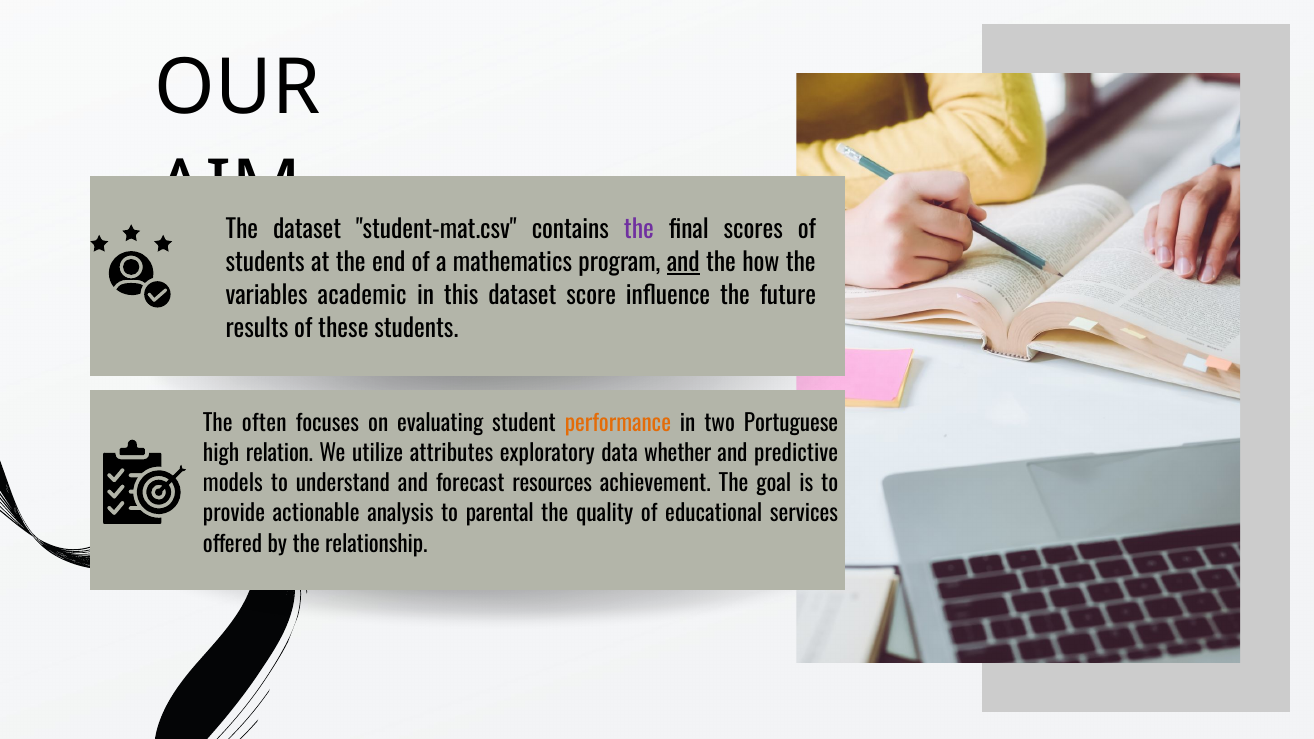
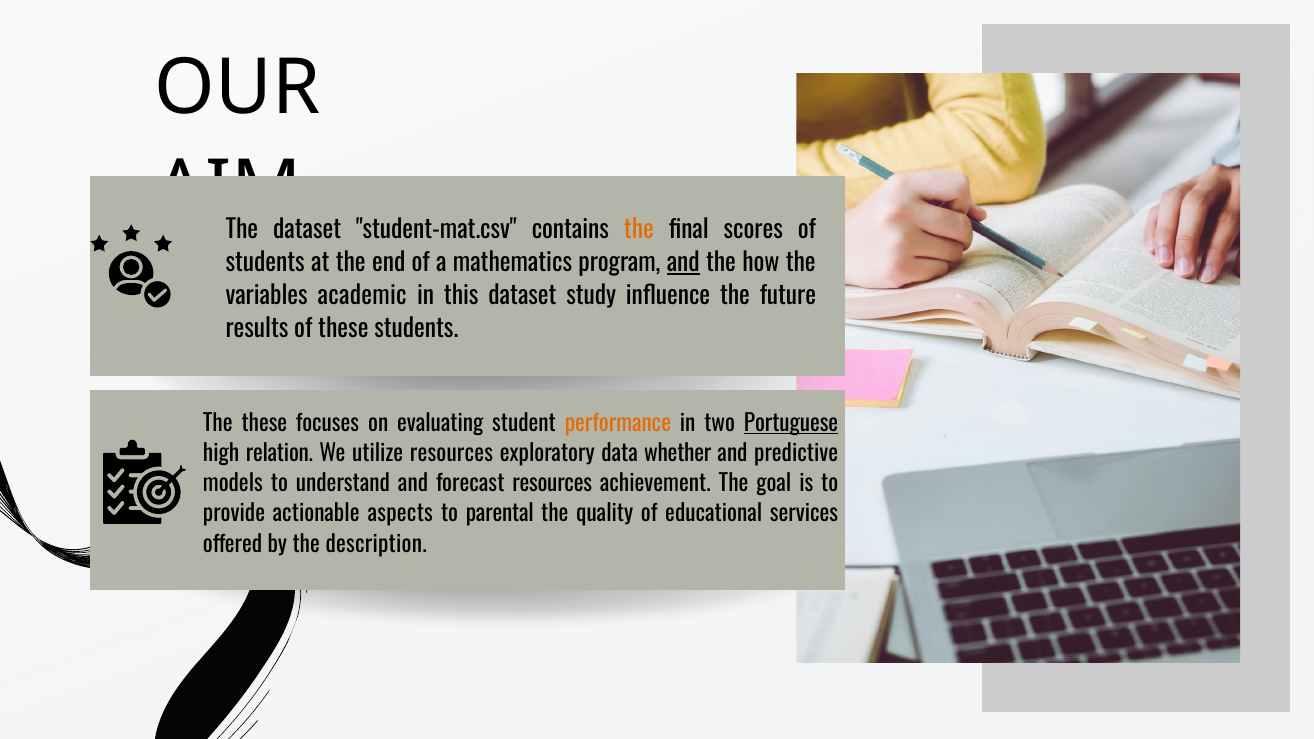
the at (639, 230) colour: purple -> orange
score: score -> study
The often: often -> these
Portuguese underline: none -> present
utilize attributes: attributes -> resources
analysis: analysis -> aspects
relationship: relationship -> description
